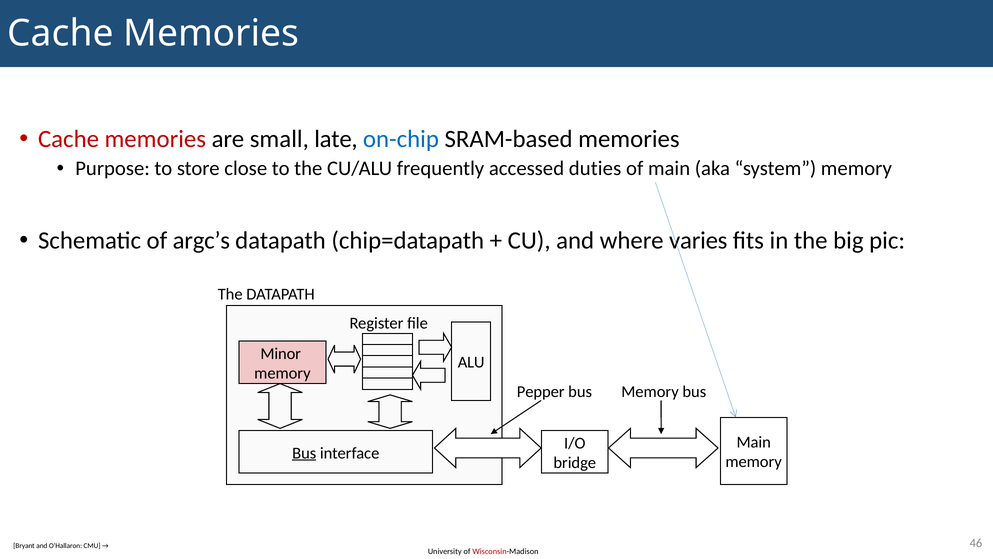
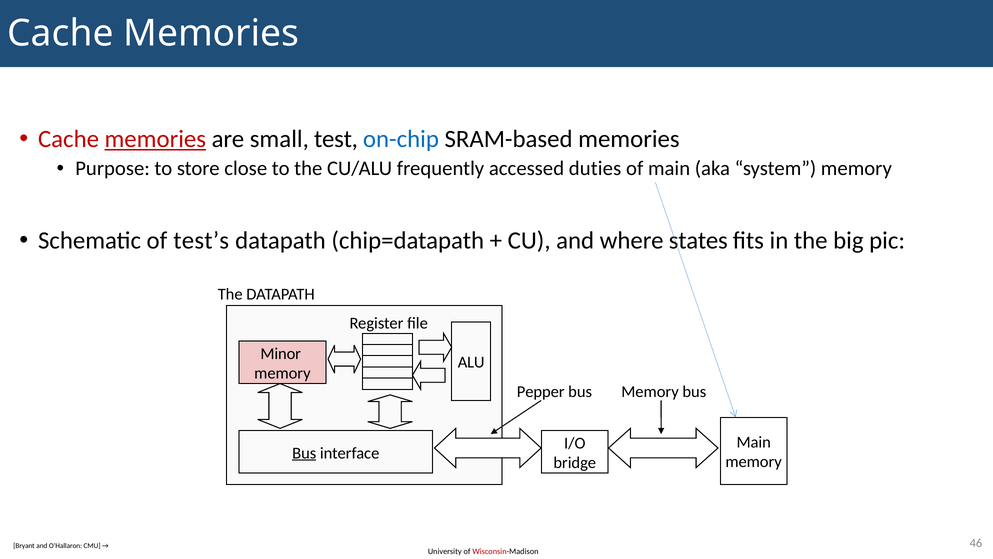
memories at (155, 139) underline: none -> present
late: late -> test
argc’s: argc’s -> test’s
varies: varies -> states
